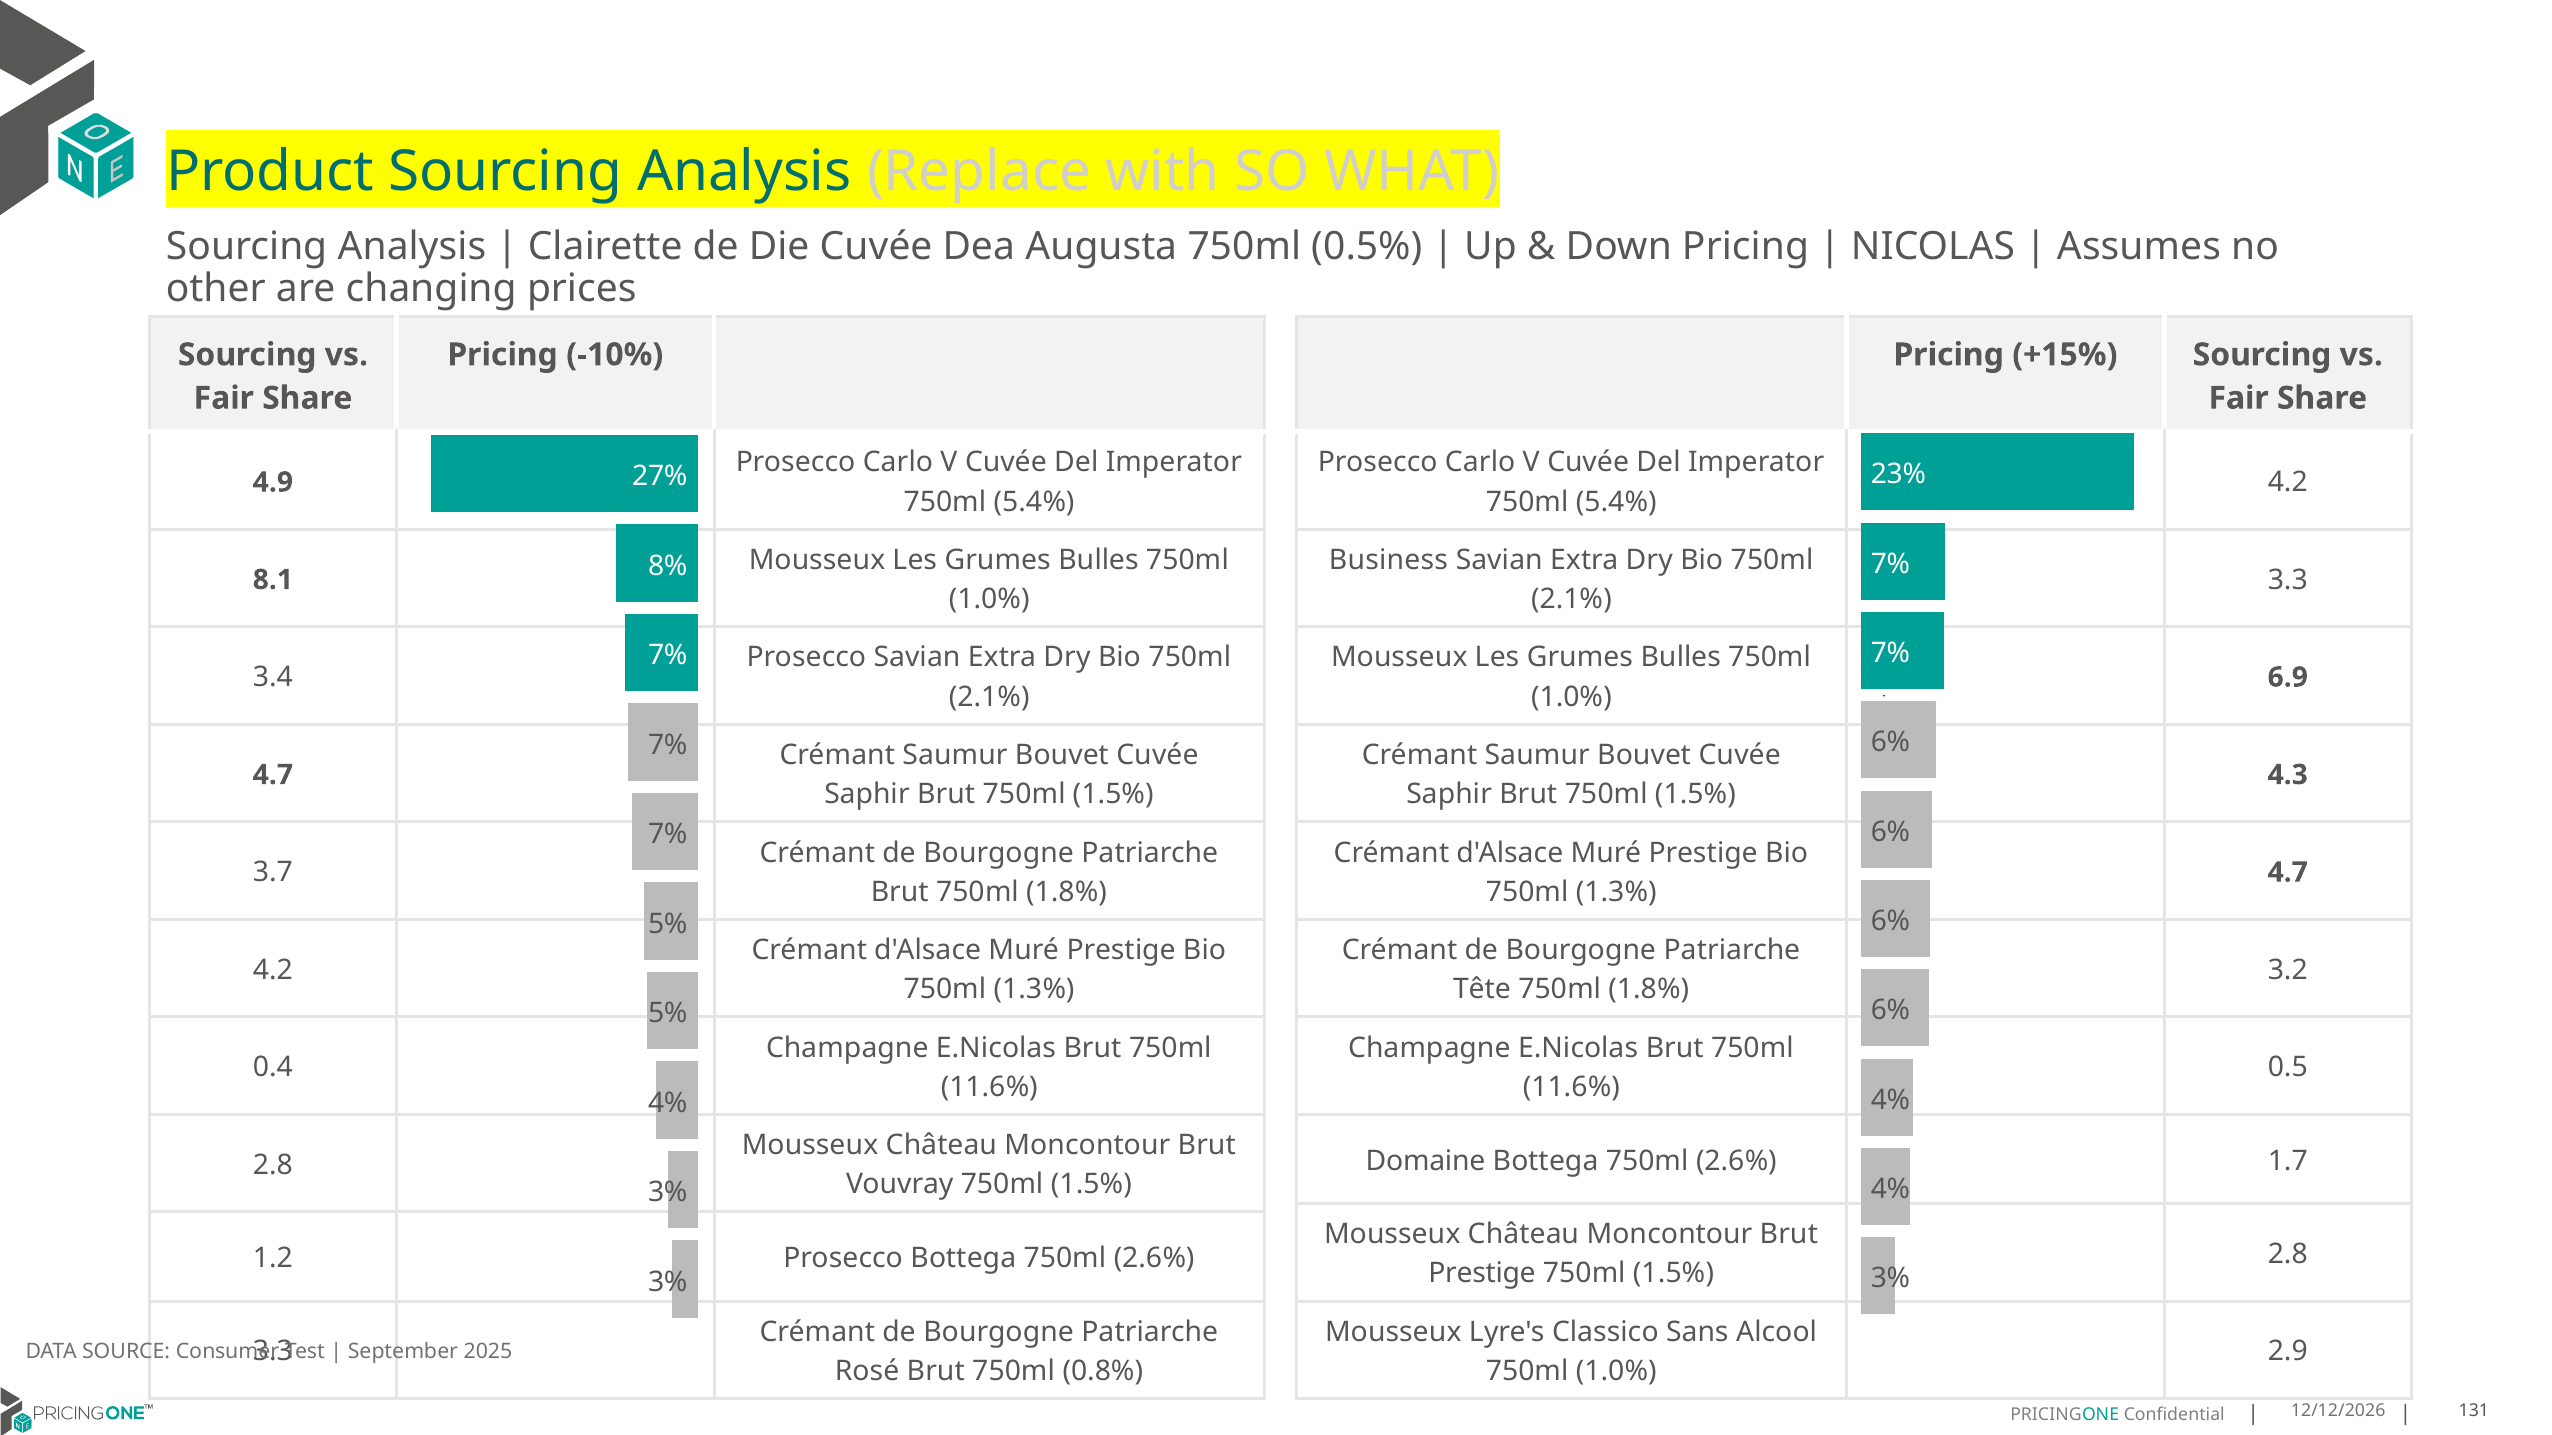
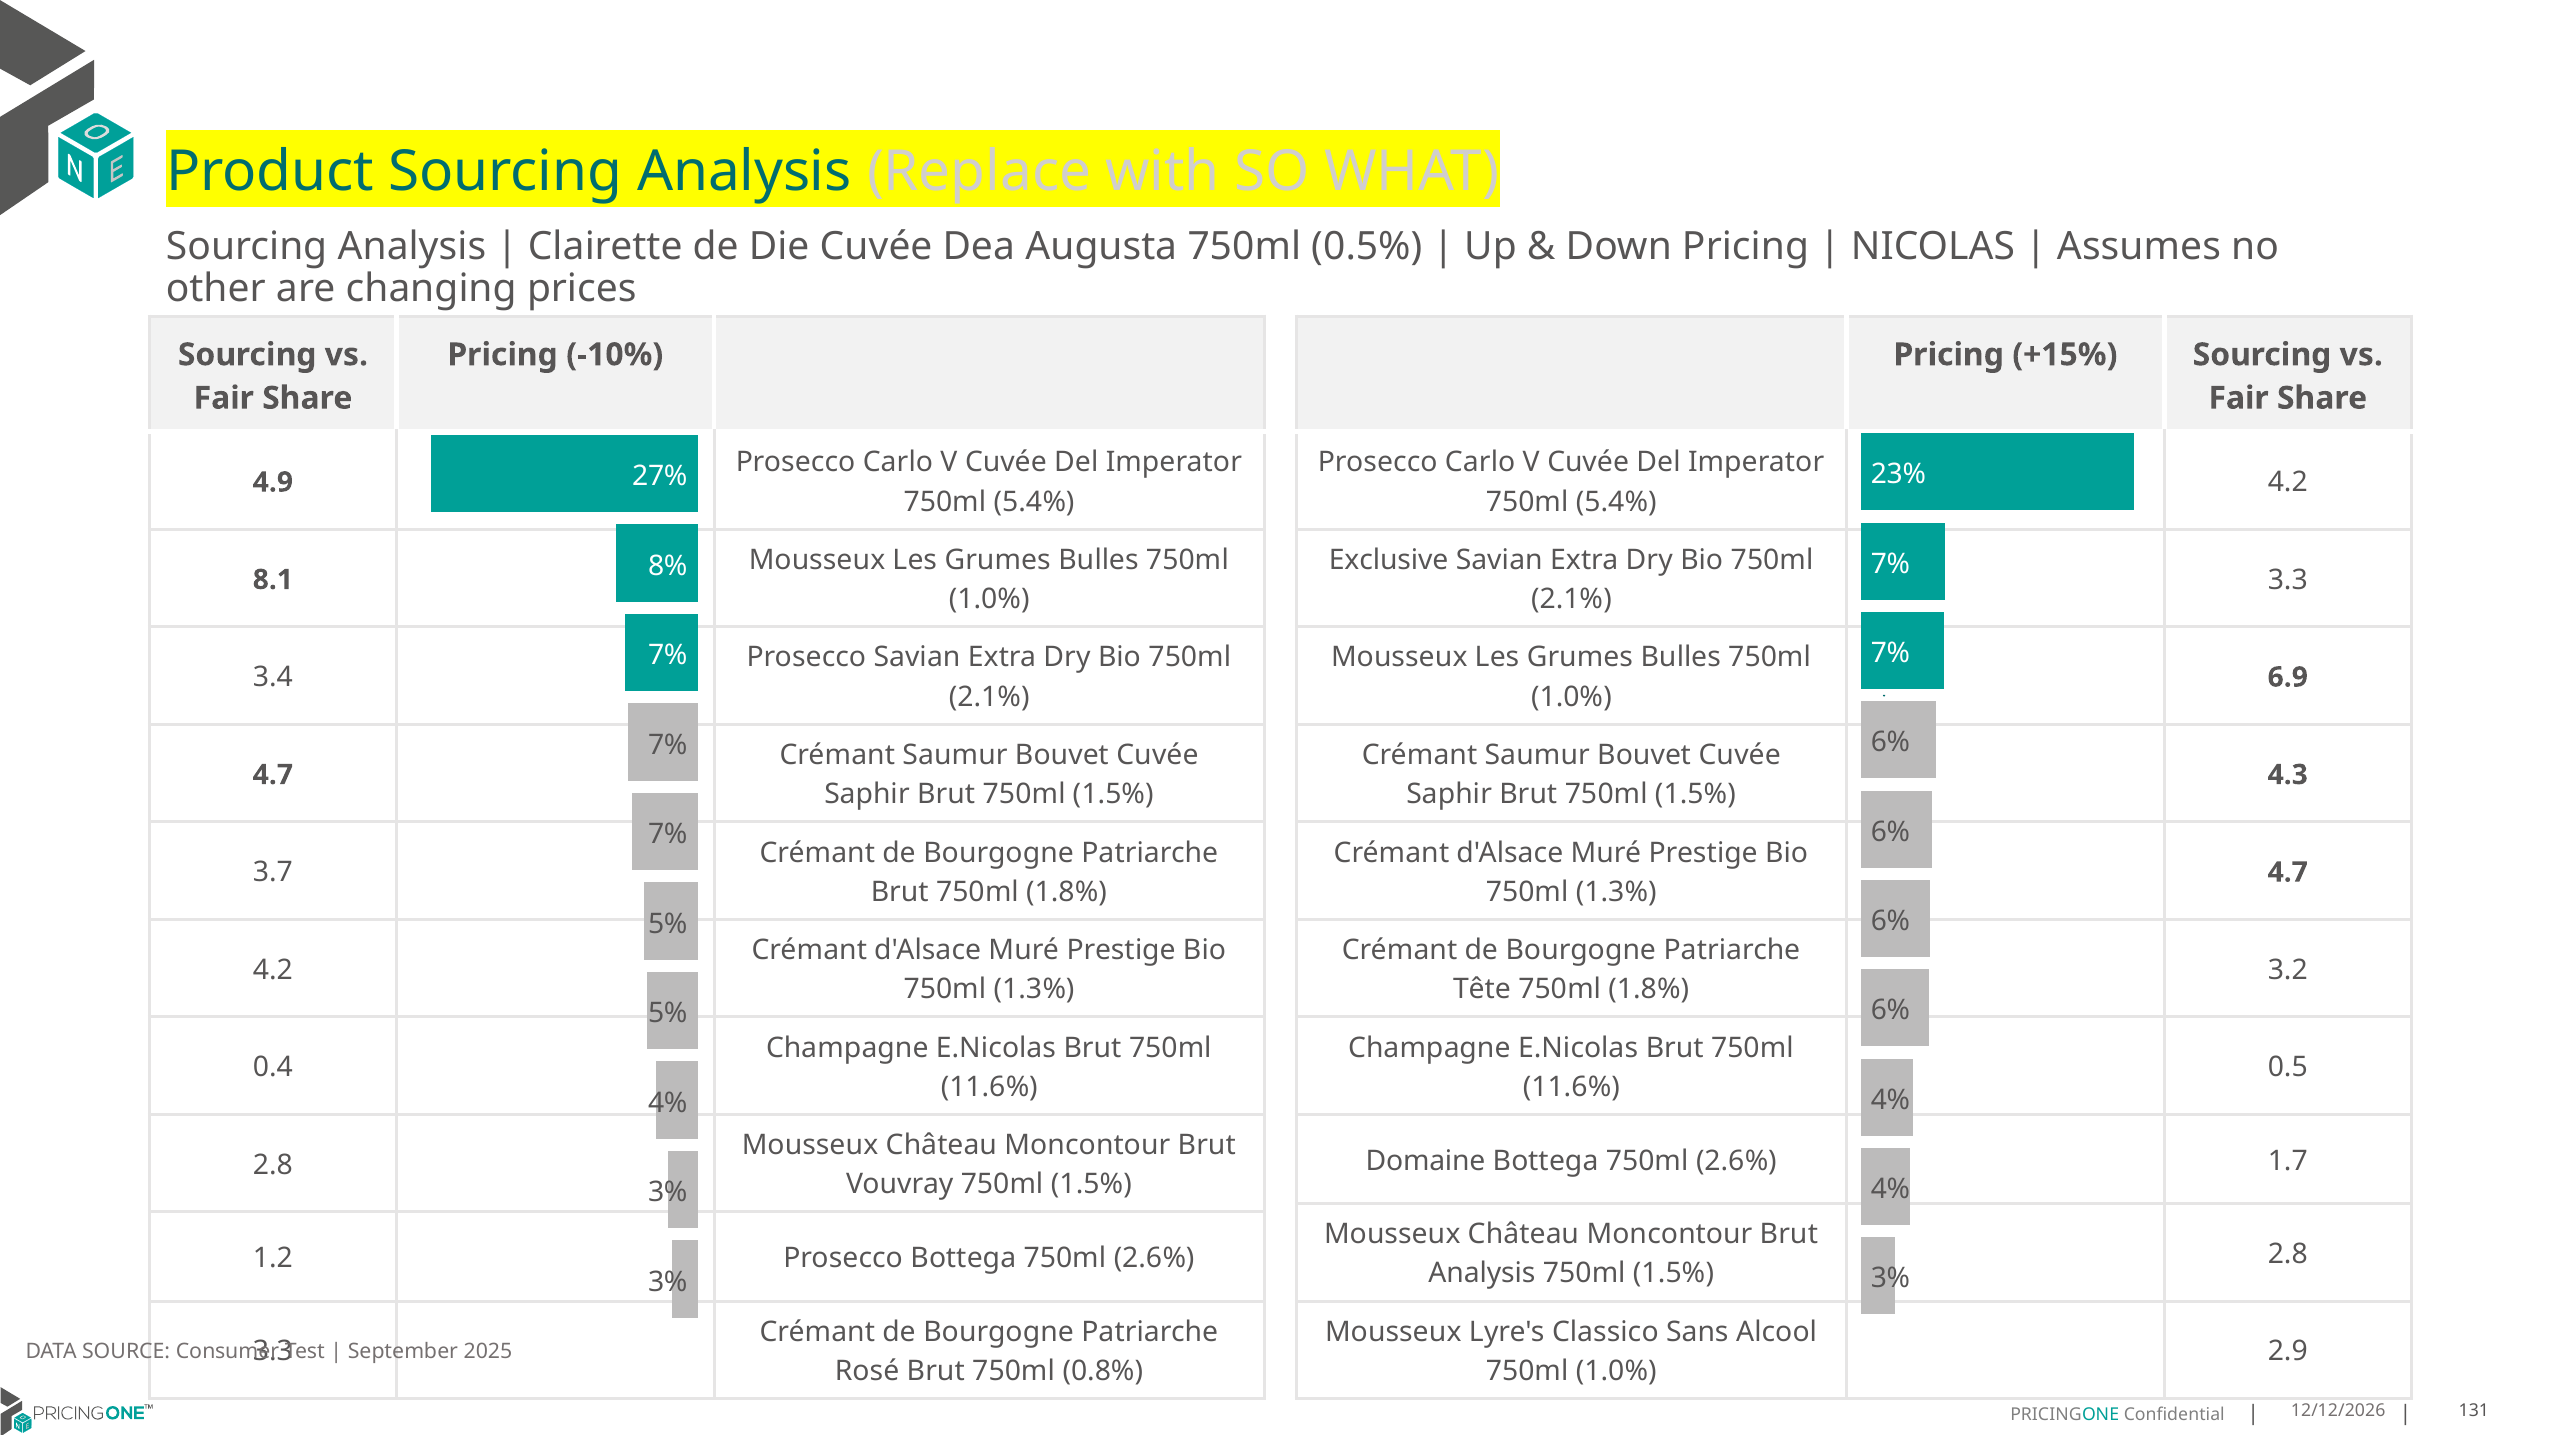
Business: Business -> Exclusive
Prestige at (1482, 1274): Prestige -> Analysis
